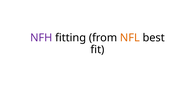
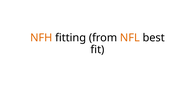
NFH colour: purple -> orange
